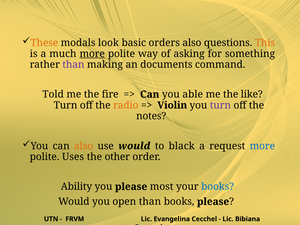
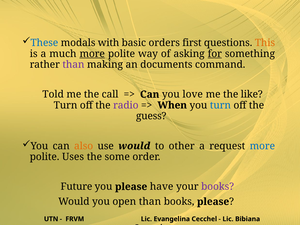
These colour: orange -> blue
look: look -> with
orders also: also -> first
for underline: none -> present
fire: fire -> call
able: able -> love
radio colour: orange -> purple
Violin: Violin -> When
turn at (220, 105) colour: purple -> blue
notes: notes -> guess
black: black -> other
other: other -> some
Ability: Ability -> Future
most: most -> have
books at (218, 187) colour: blue -> purple
